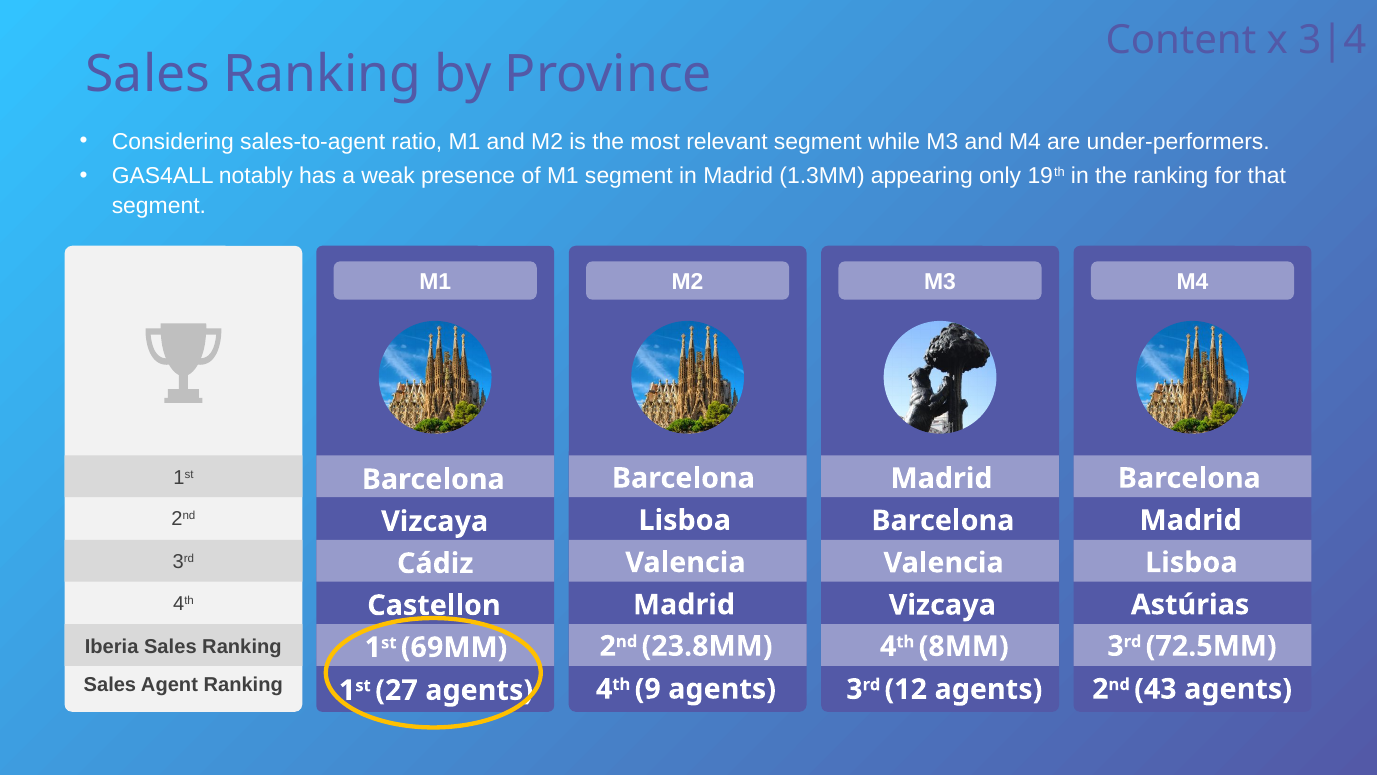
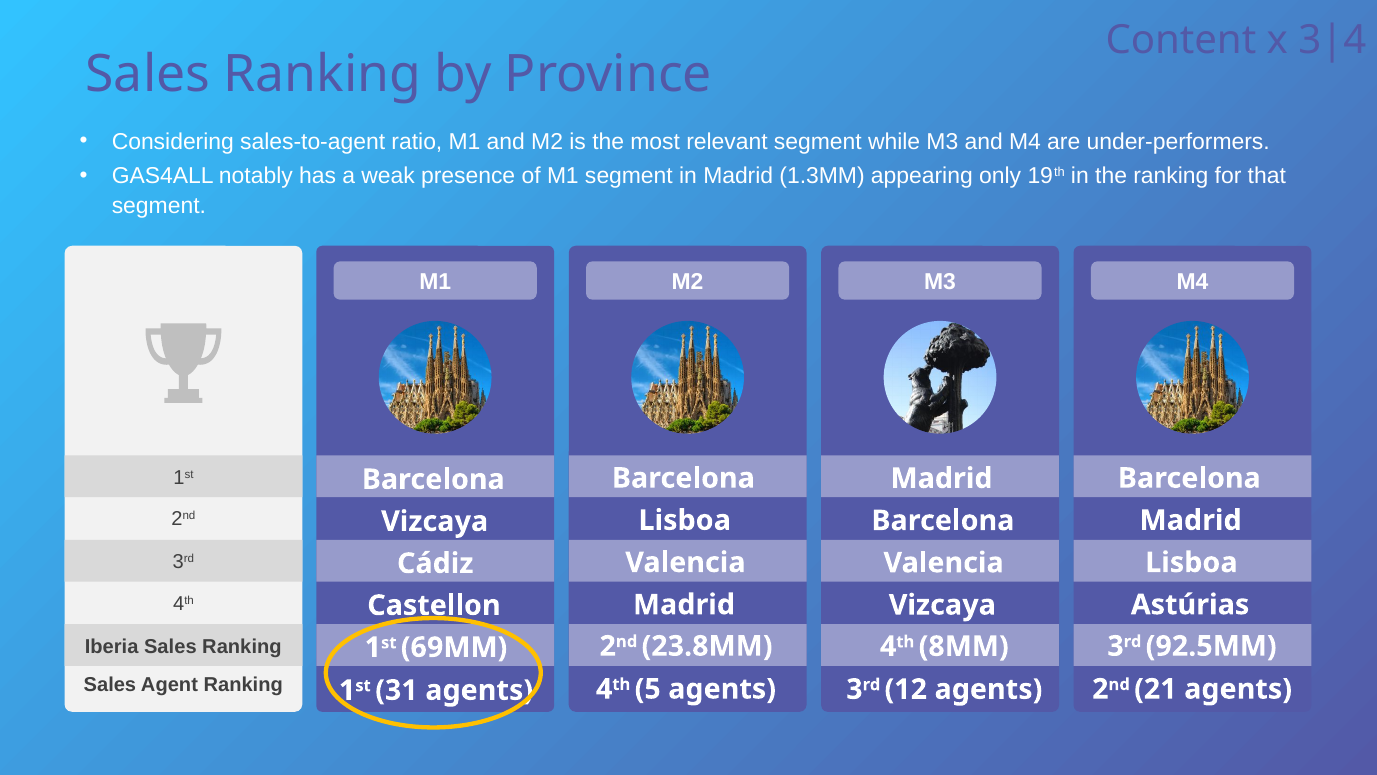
72.5MM: 72.5MM -> 92.5MM
27: 27 -> 31
9: 9 -> 5
43: 43 -> 21
